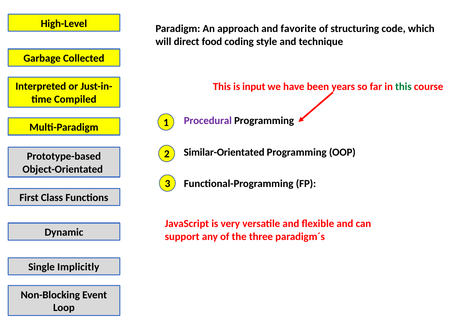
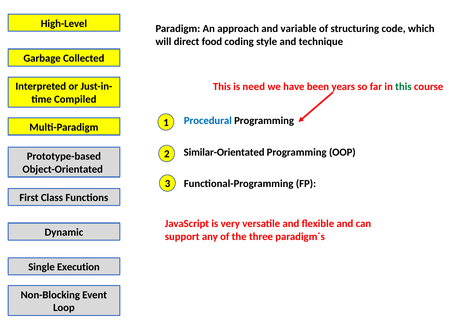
favorite: favorite -> variable
input: input -> need
Procedural colour: purple -> blue
Implicitly: Implicitly -> Execution
